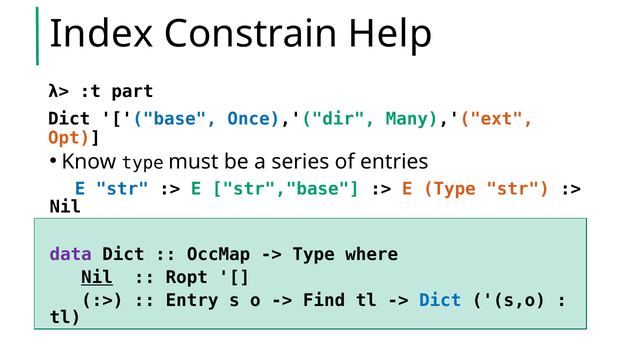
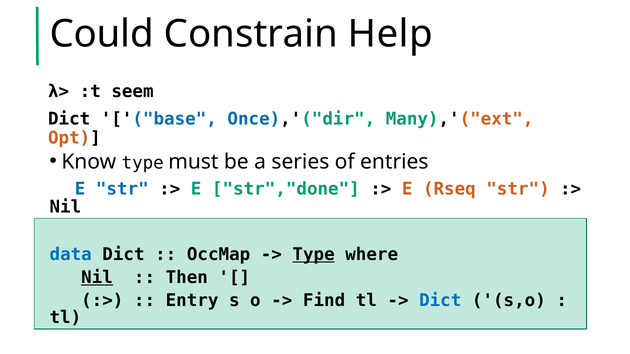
Index: Index -> Could
part: part -> seem
str","base: str","base -> str","done
E Type: Type -> Rseq
data colour: purple -> blue
Type at (314, 255) underline: none -> present
Ropt: Ropt -> Then
